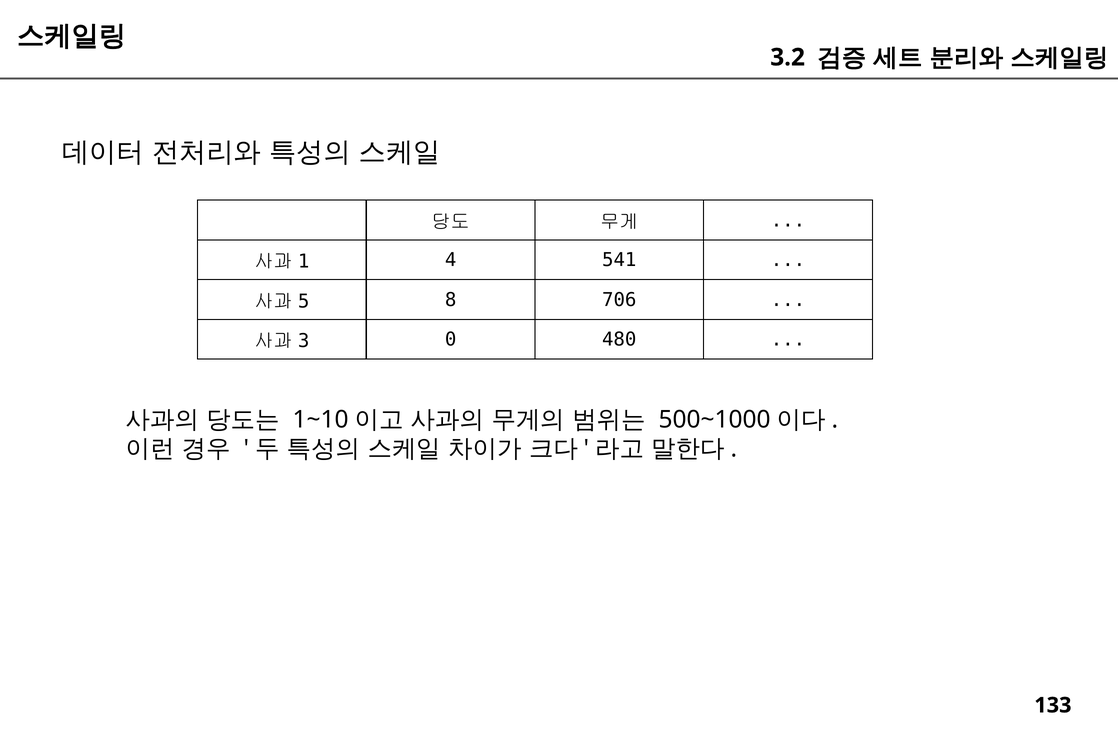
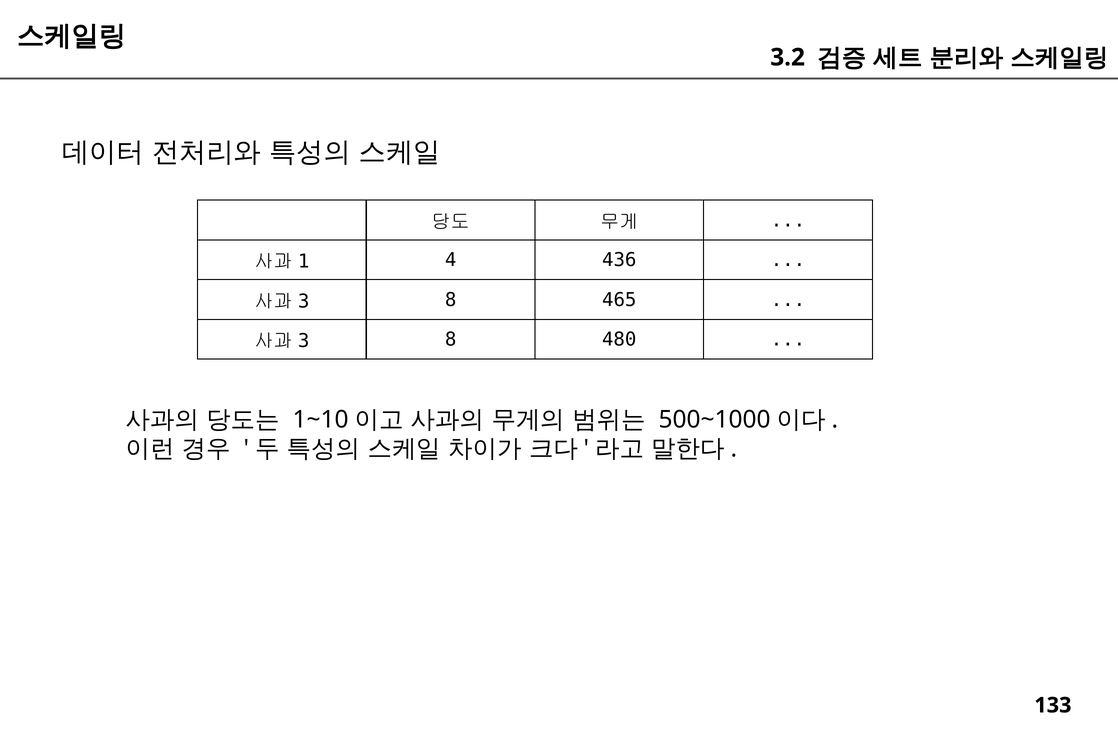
541: 541 -> 436
5 at (304, 301): 5 -> 3
706: 706 -> 465
0 at (451, 339): 0 -> 8
